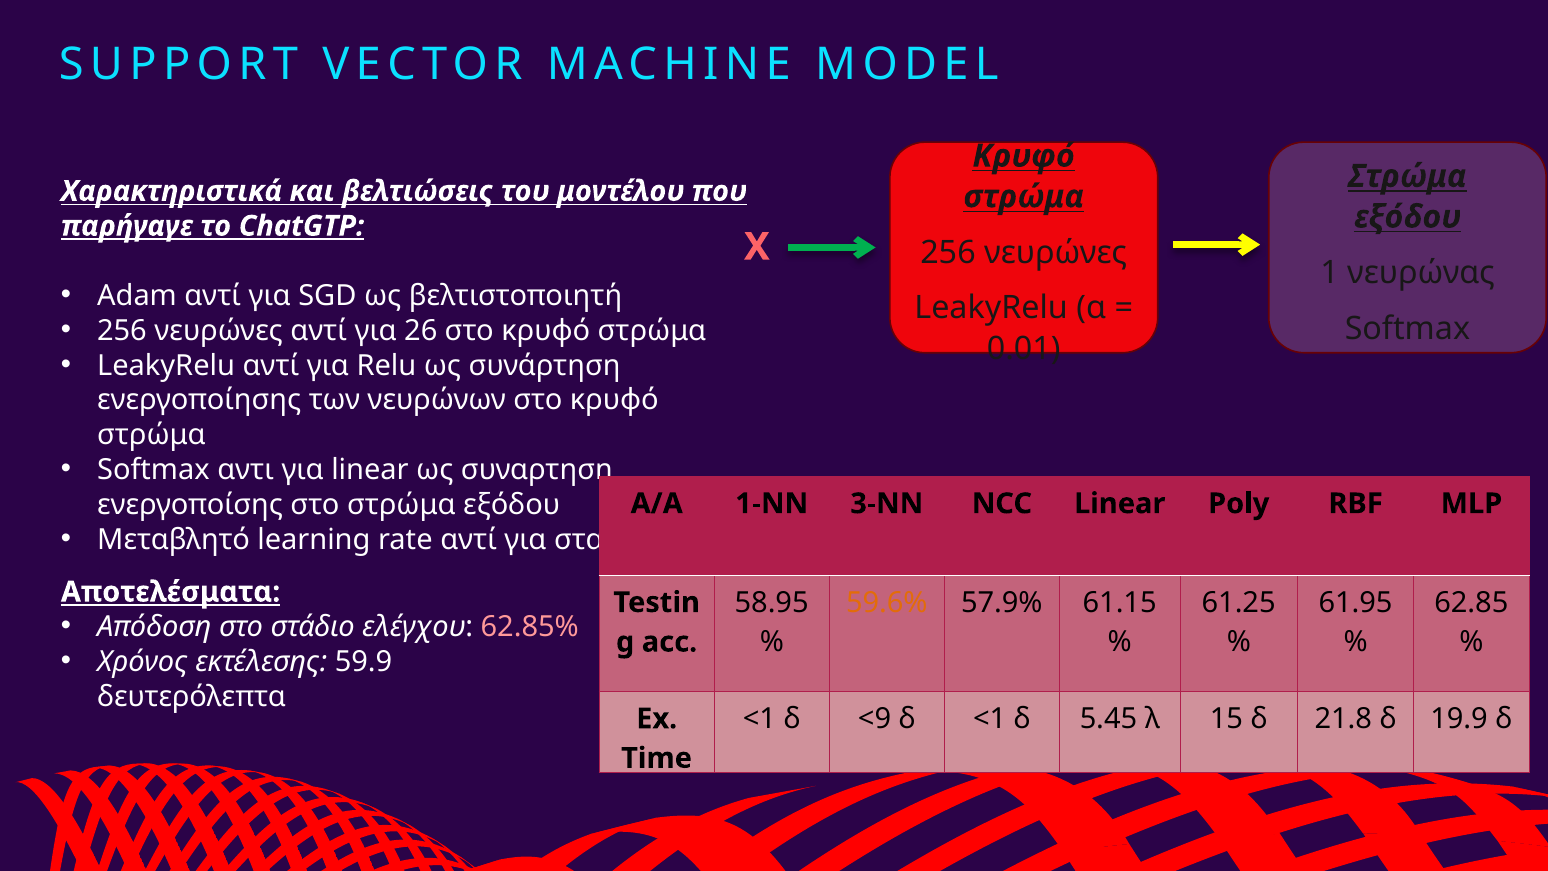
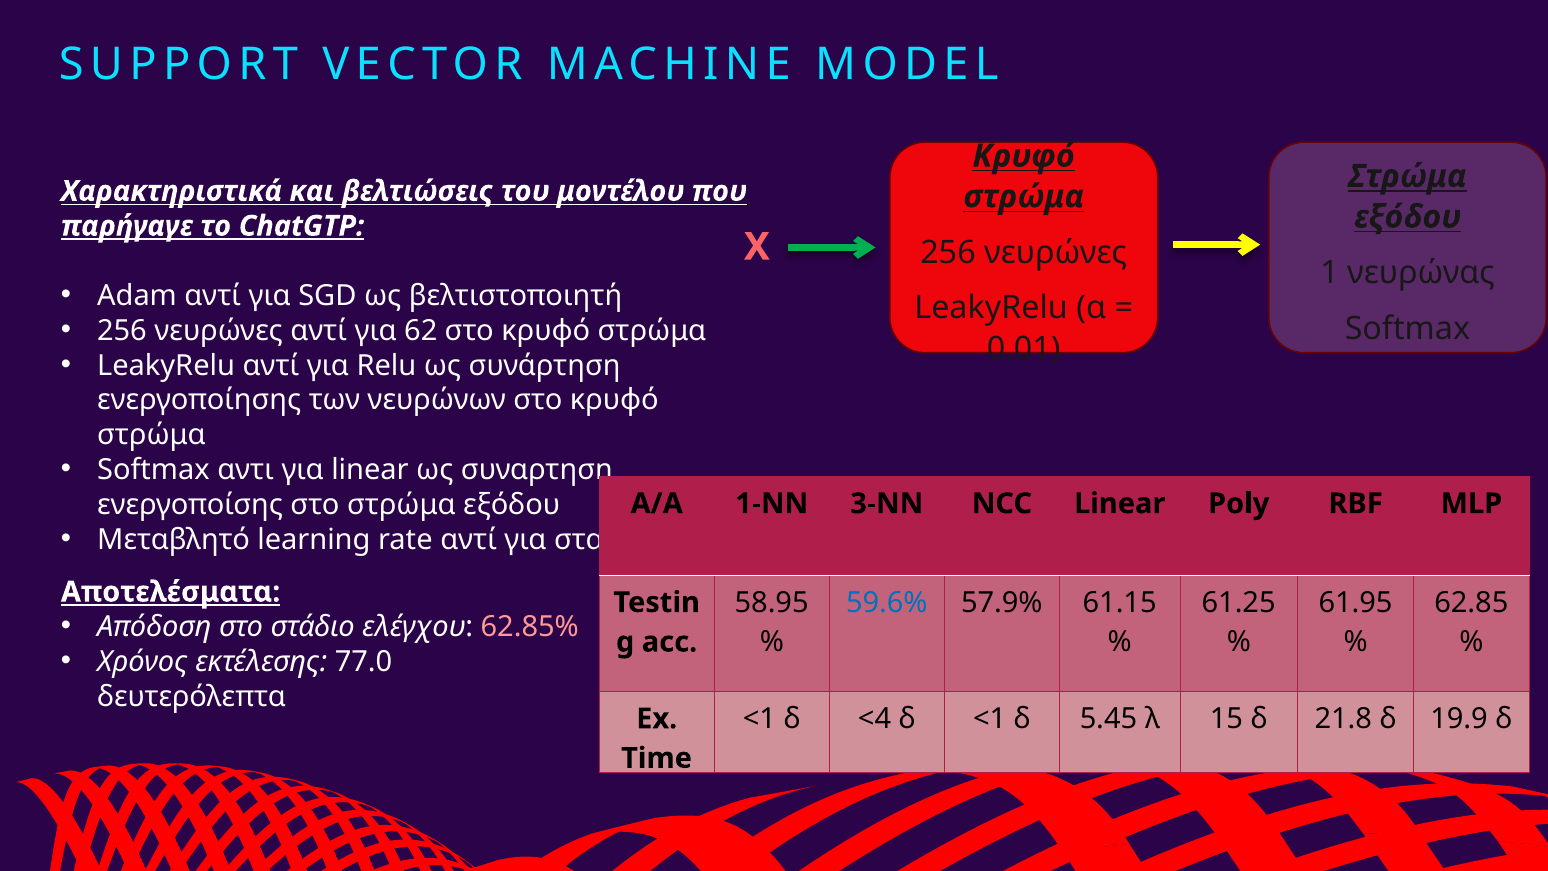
26: 26 -> 62
59.6% colour: orange -> blue
59.9: 59.9 -> 77.0
<9: <9 -> <4
